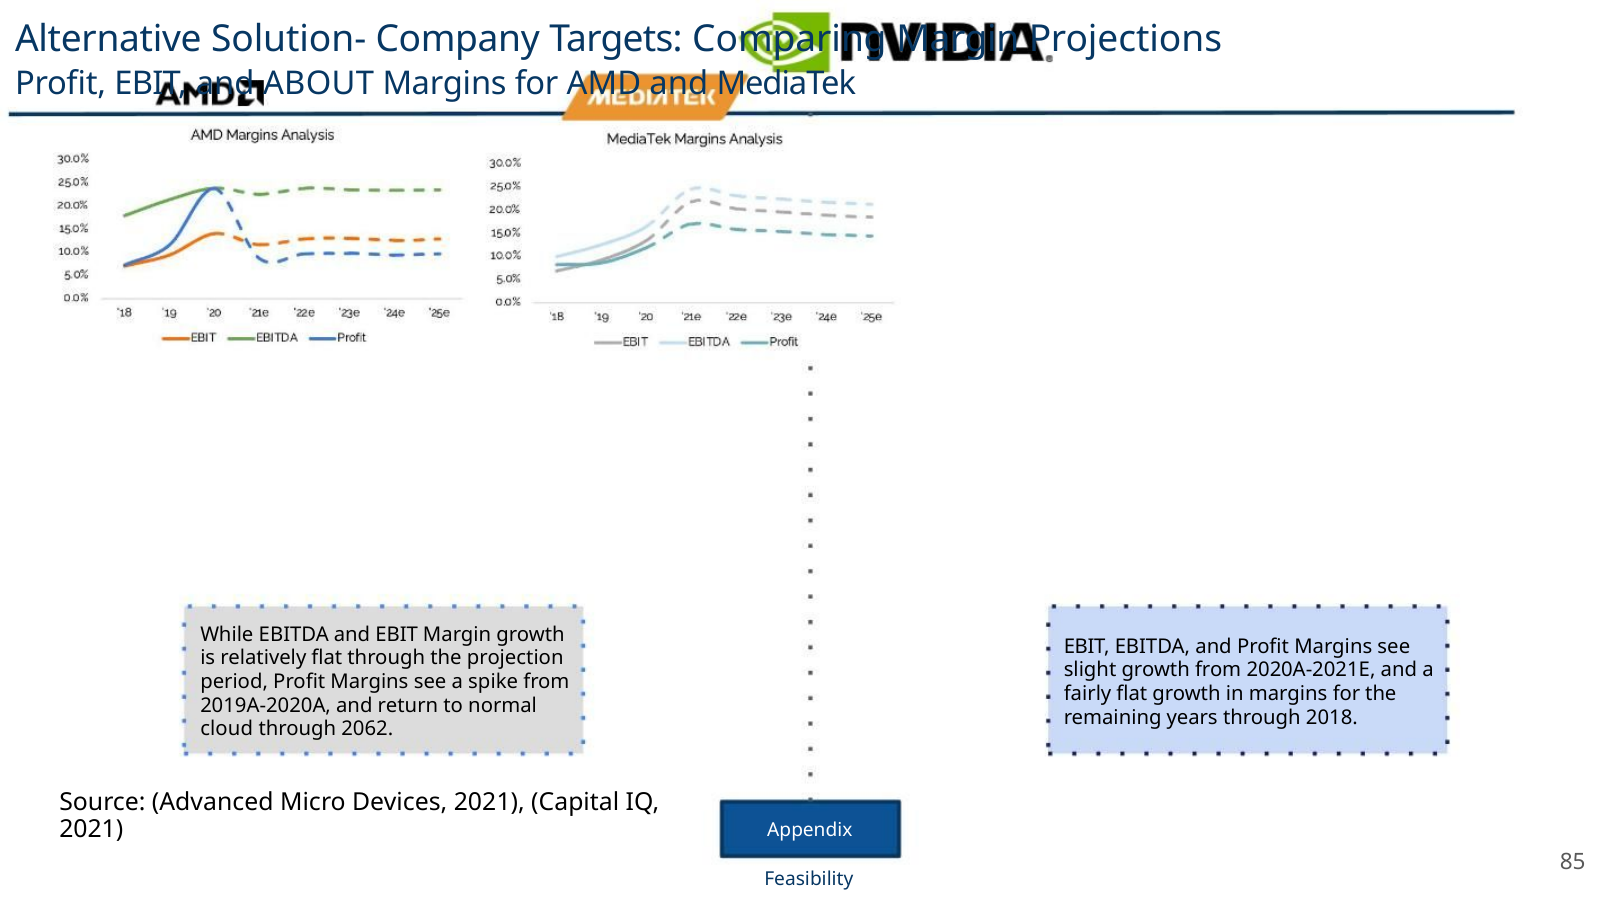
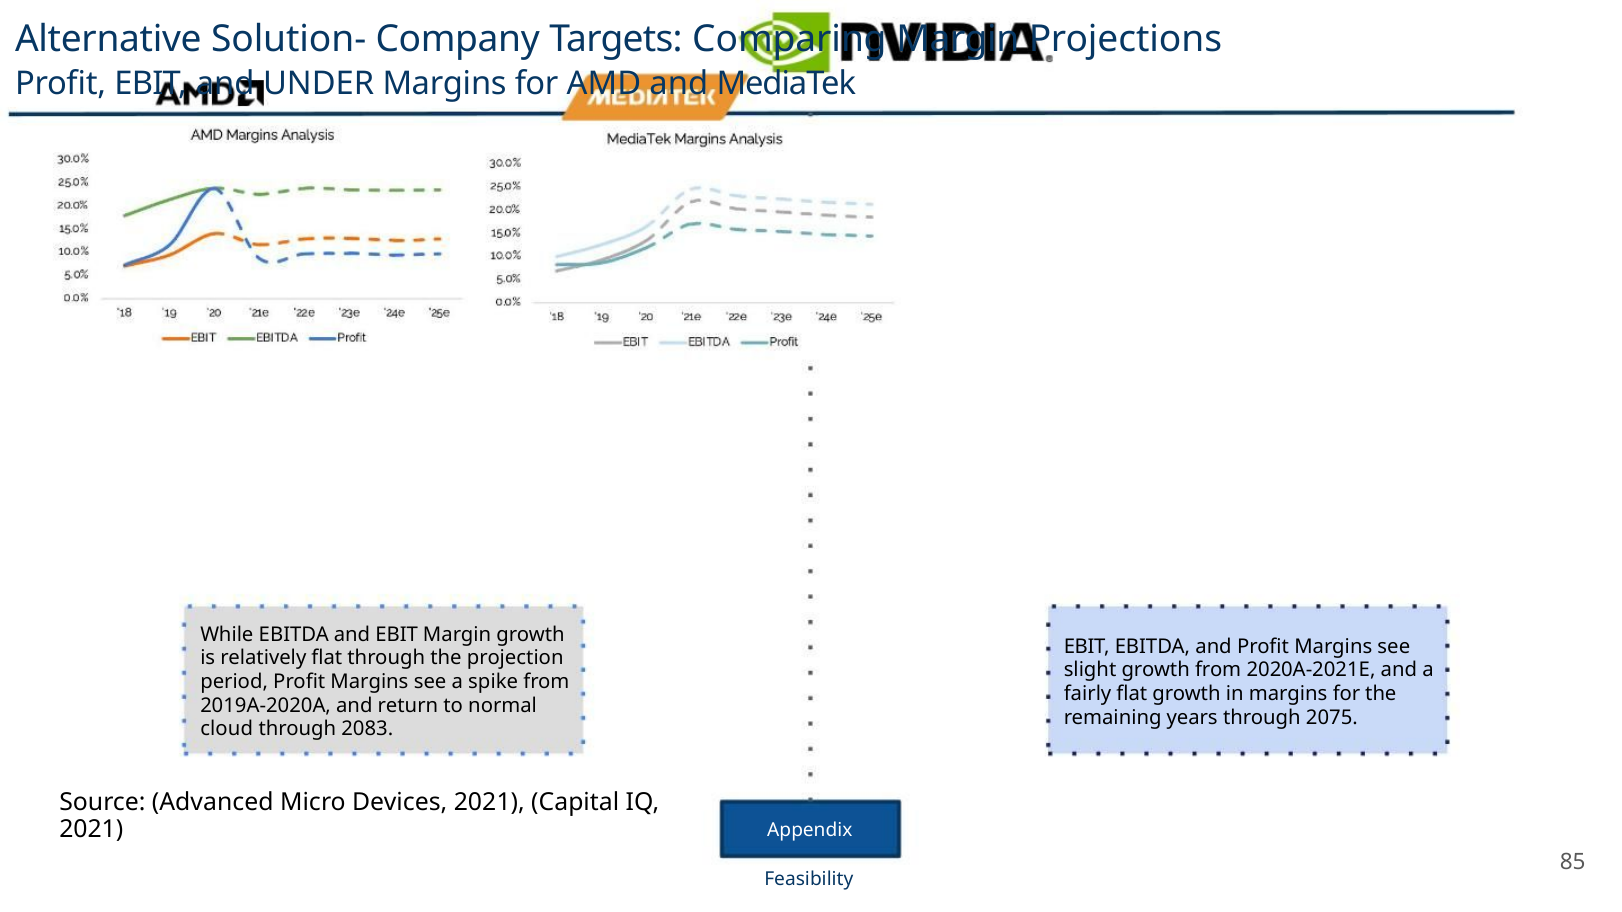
ABOUT: ABOUT -> UNDER
2018: 2018 -> 2075
2062: 2062 -> 2083
